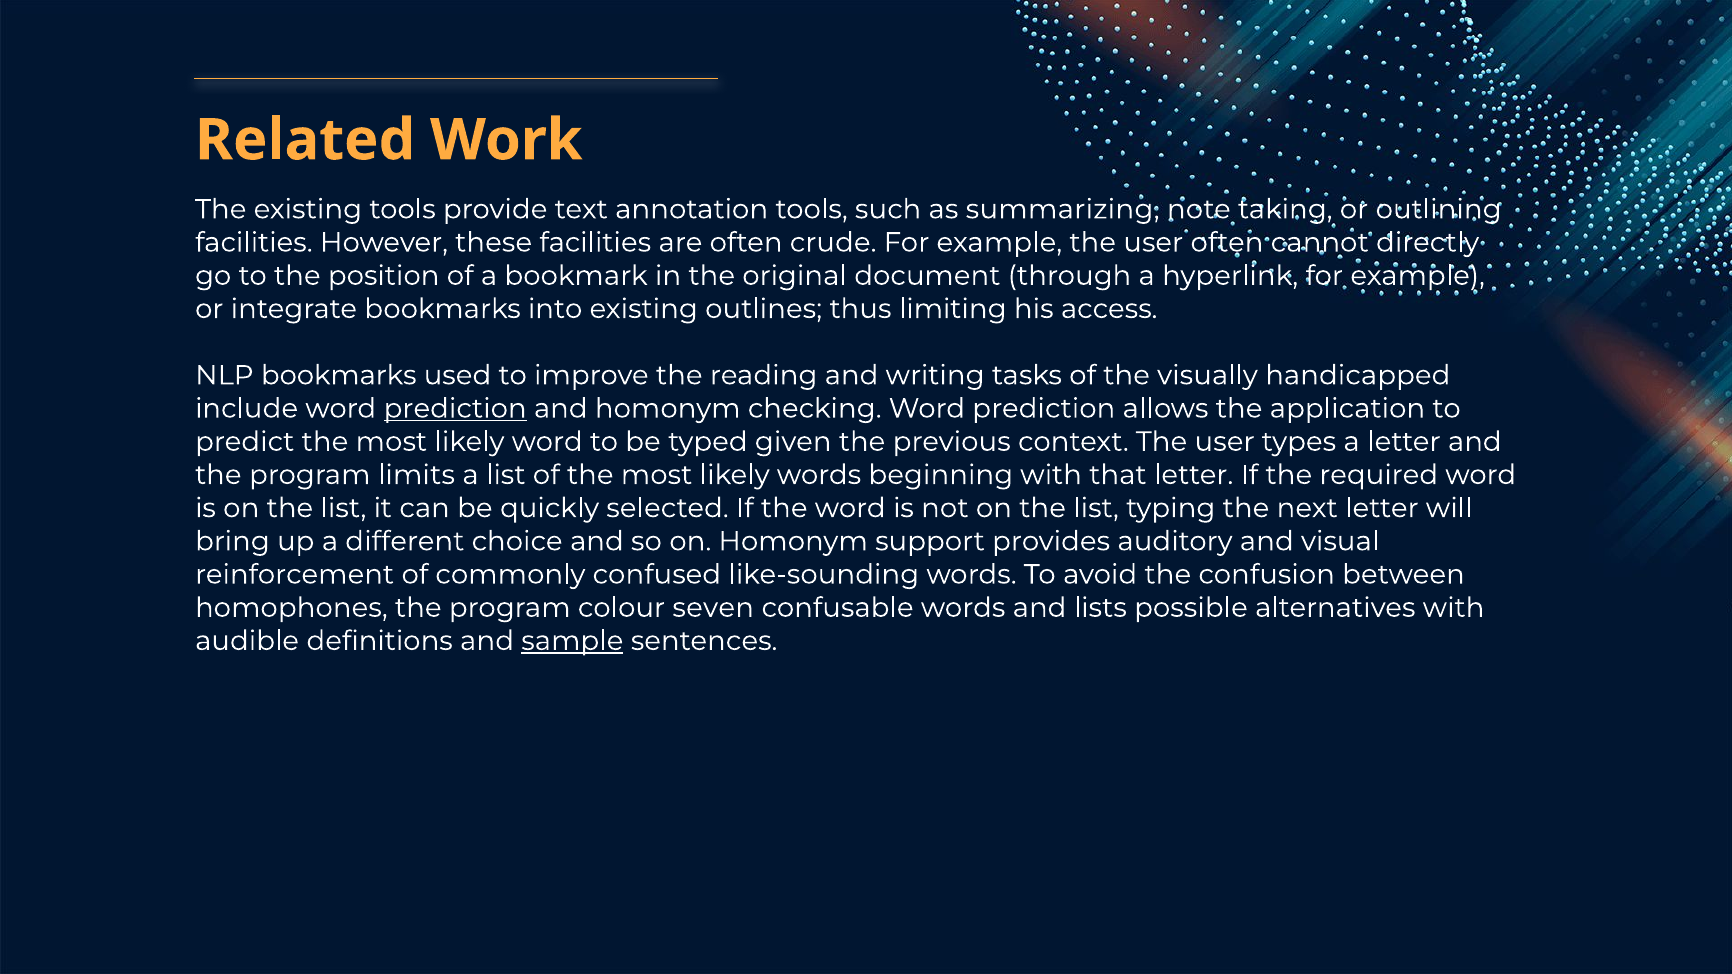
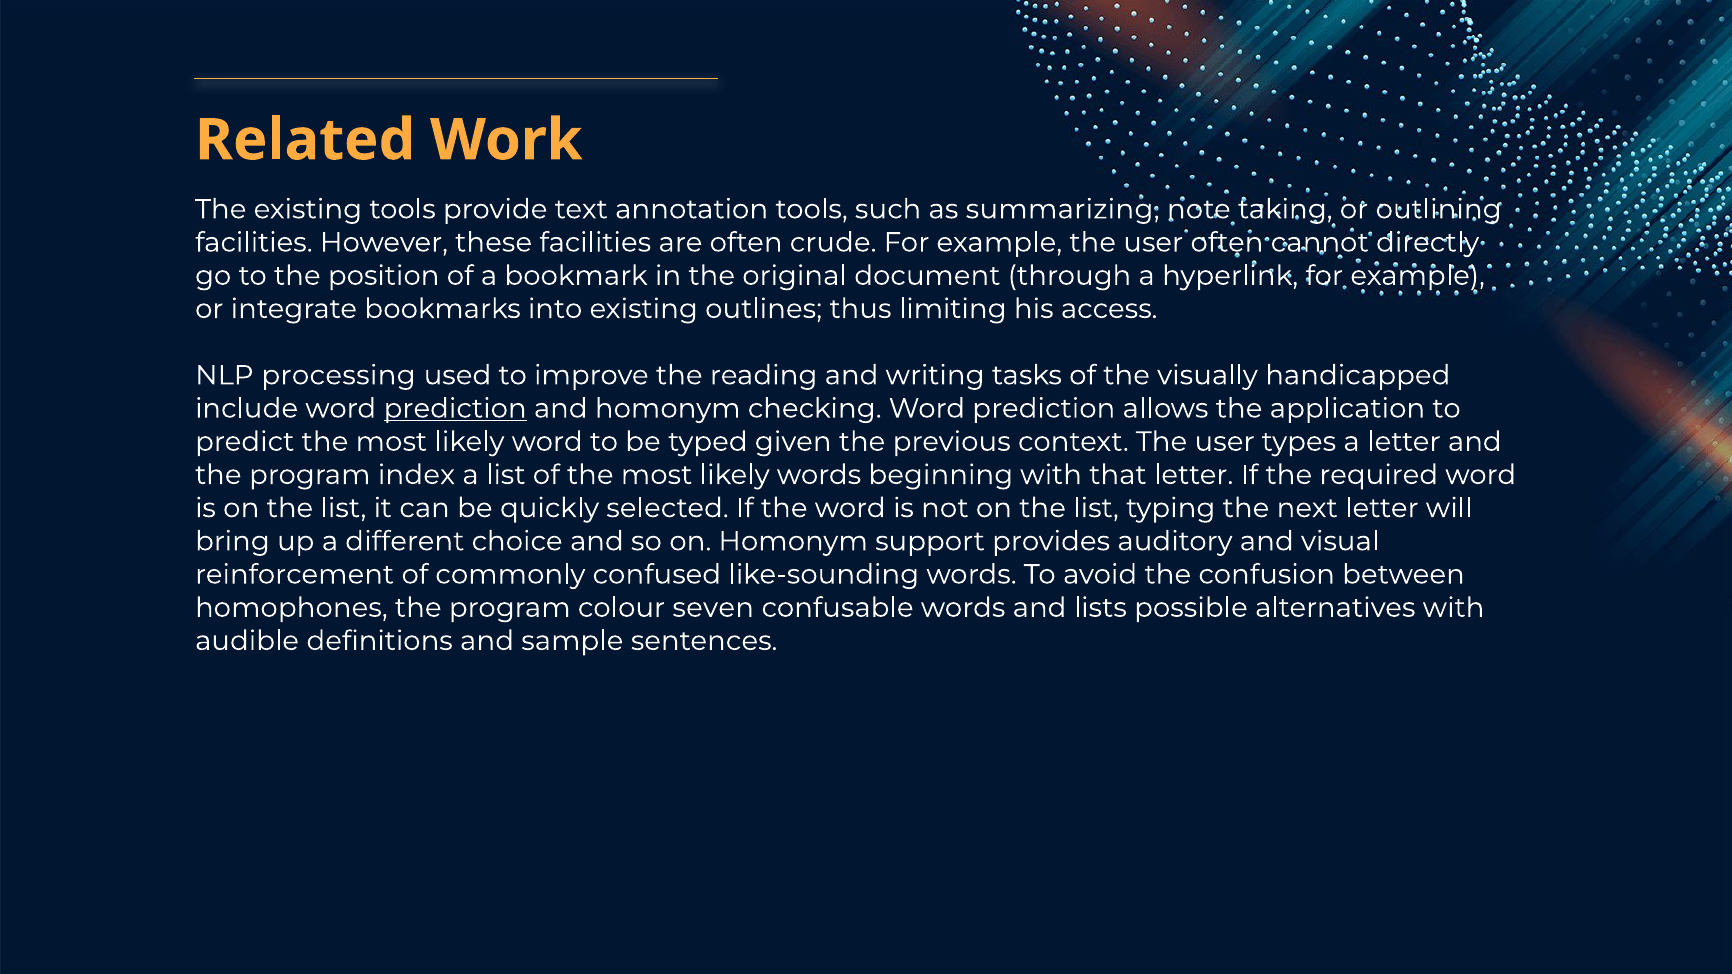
NLP bookmarks: bookmarks -> processing
limits: limits -> index
sample underline: present -> none
